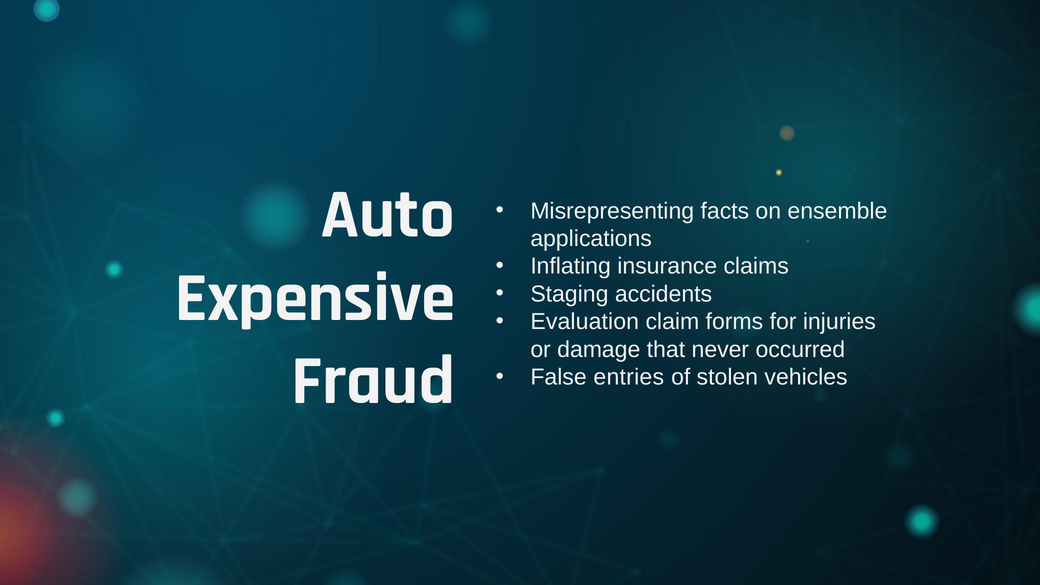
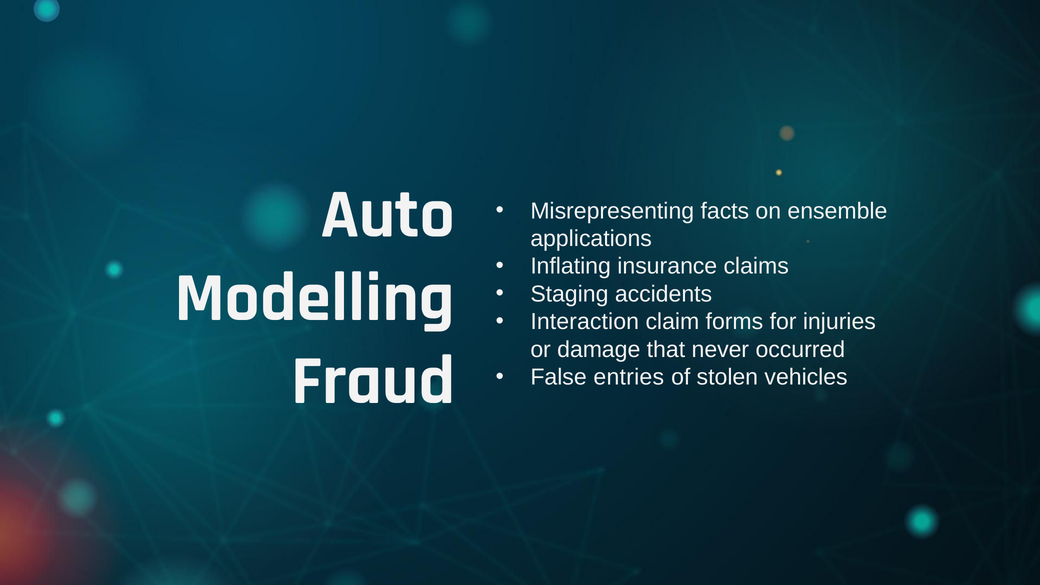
Expensive: Expensive -> Modelling
Evaluation: Evaluation -> Interaction
